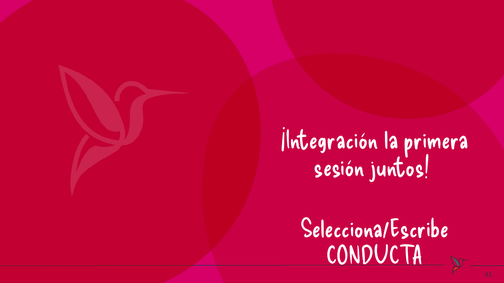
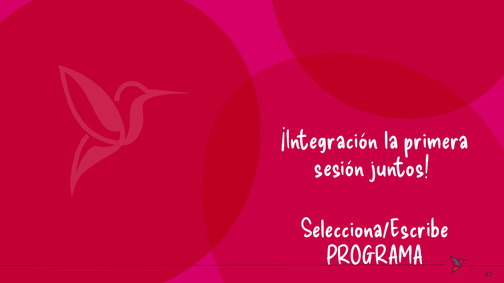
CONDUCTA: CONDUCTA -> PROGRAMA
